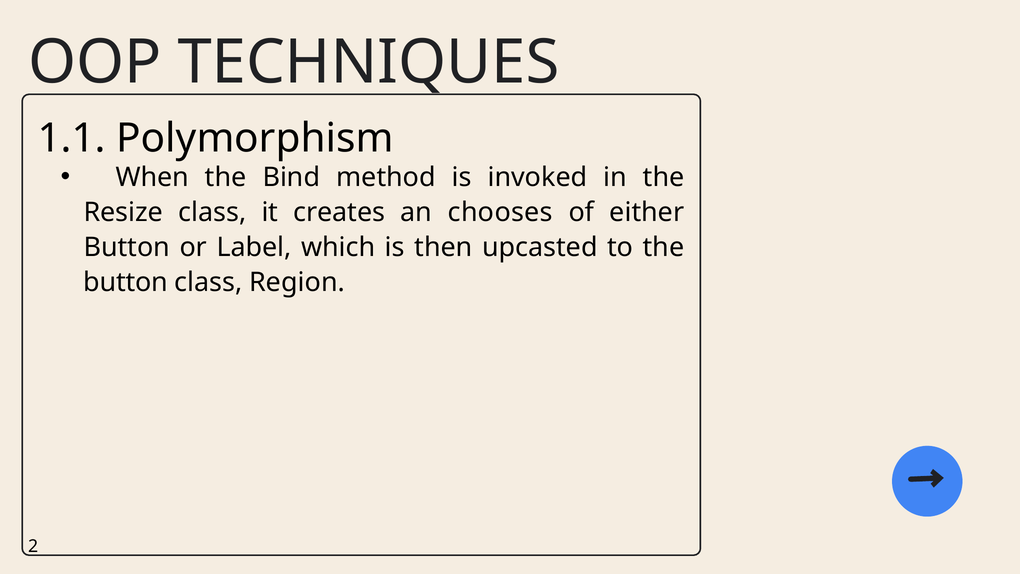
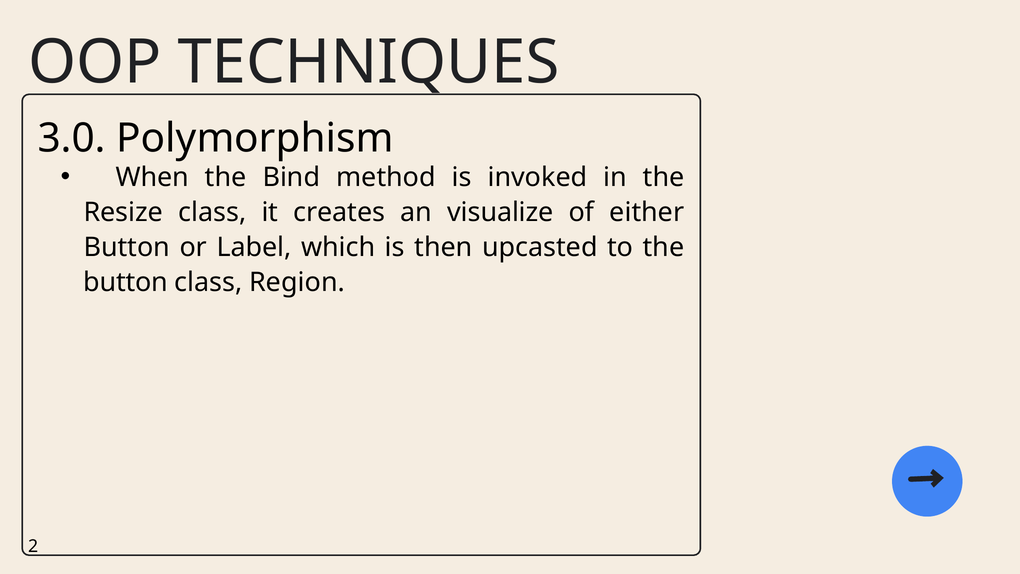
1.1: 1.1 -> 3.0
chooses: chooses -> visualize
